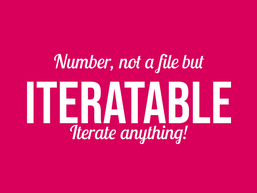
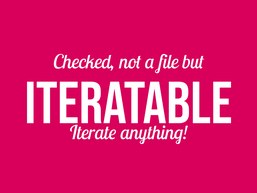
Number: Number -> Checked
